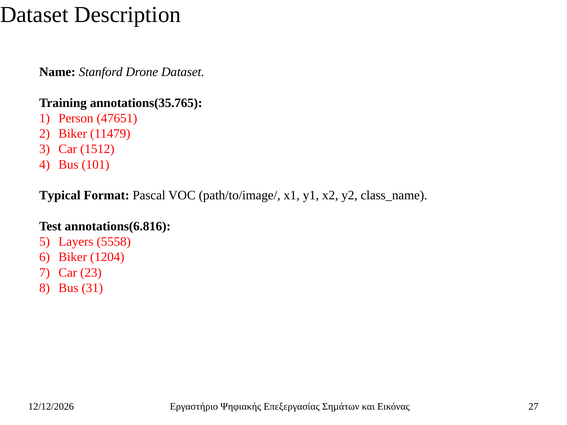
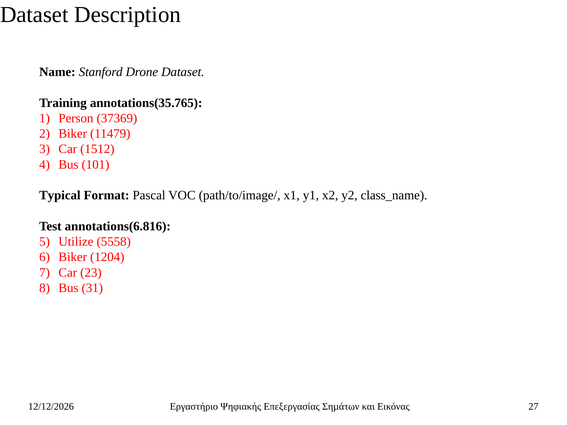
47651: 47651 -> 37369
Layers: Layers -> Utilize
